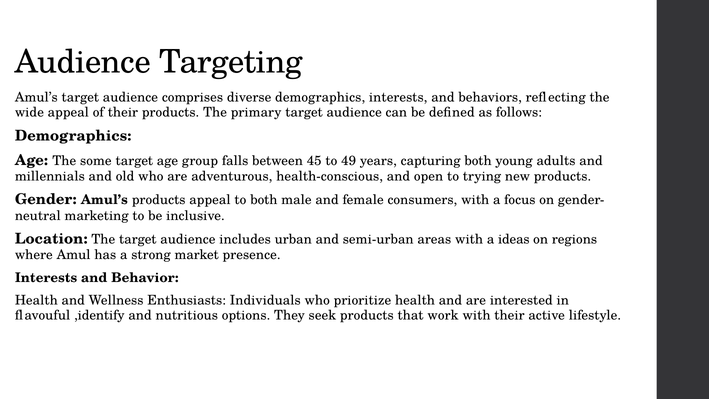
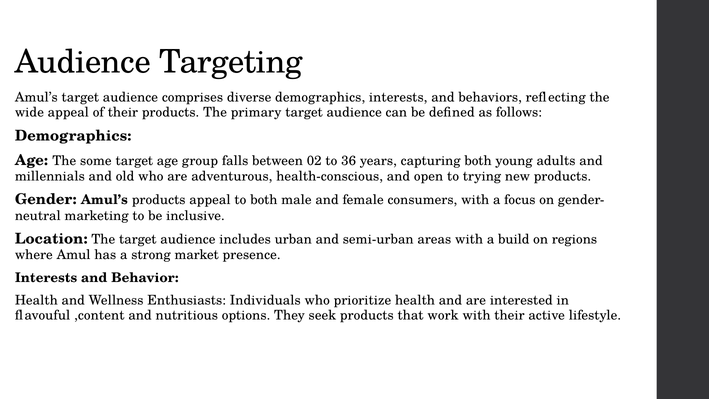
45: 45 -> 02
49: 49 -> 36
ideas: ideas -> build
,identify: ,identify -> ,content
